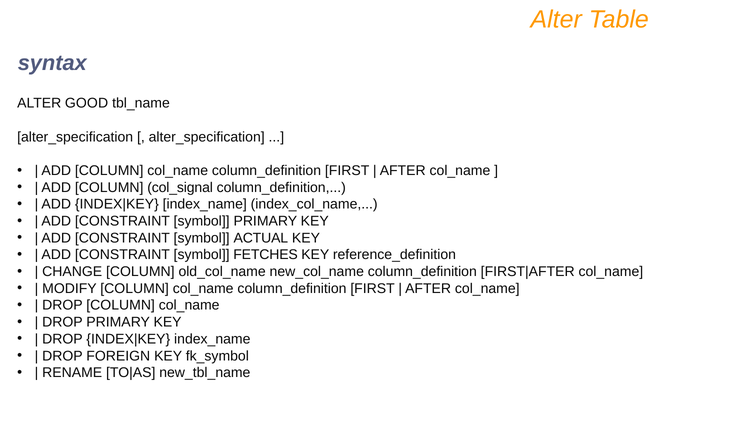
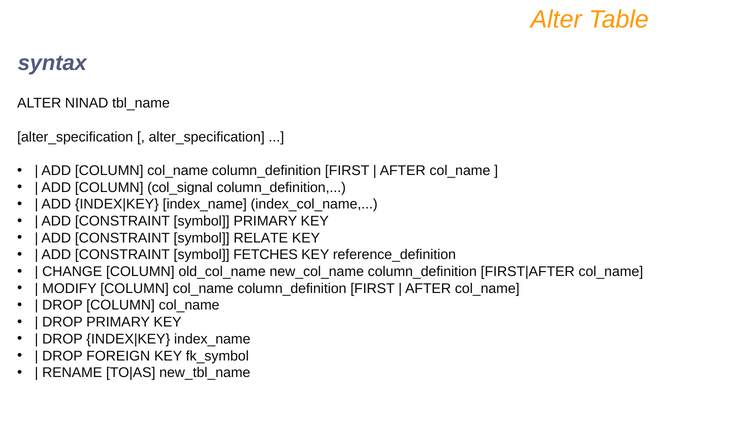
GOOD: GOOD -> NINAD
ACTUAL: ACTUAL -> RELATE
